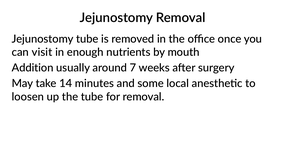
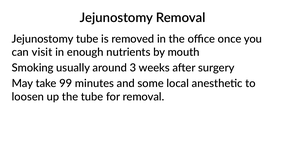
Addition: Addition -> Smoking
7: 7 -> 3
14: 14 -> 99
